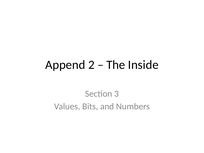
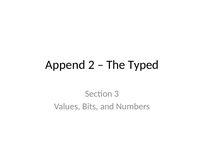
Inside: Inside -> Typed
